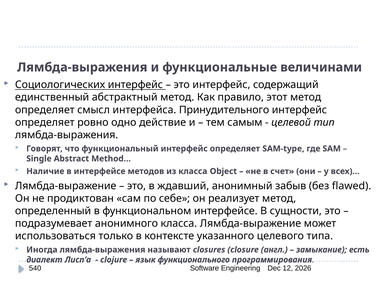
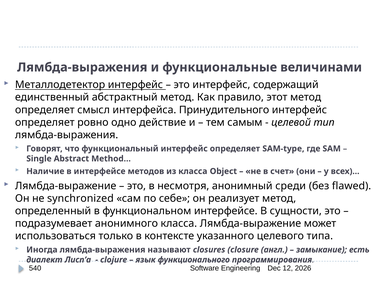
Социологических: Социологических -> Металлодетектор
ждавший: ждавший -> несмотря
забыв: забыв -> среди
продиктован: продиктован -> synchronized
